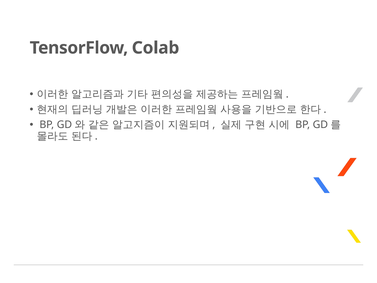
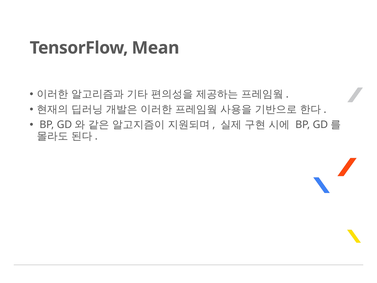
Colab: Colab -> Mean
